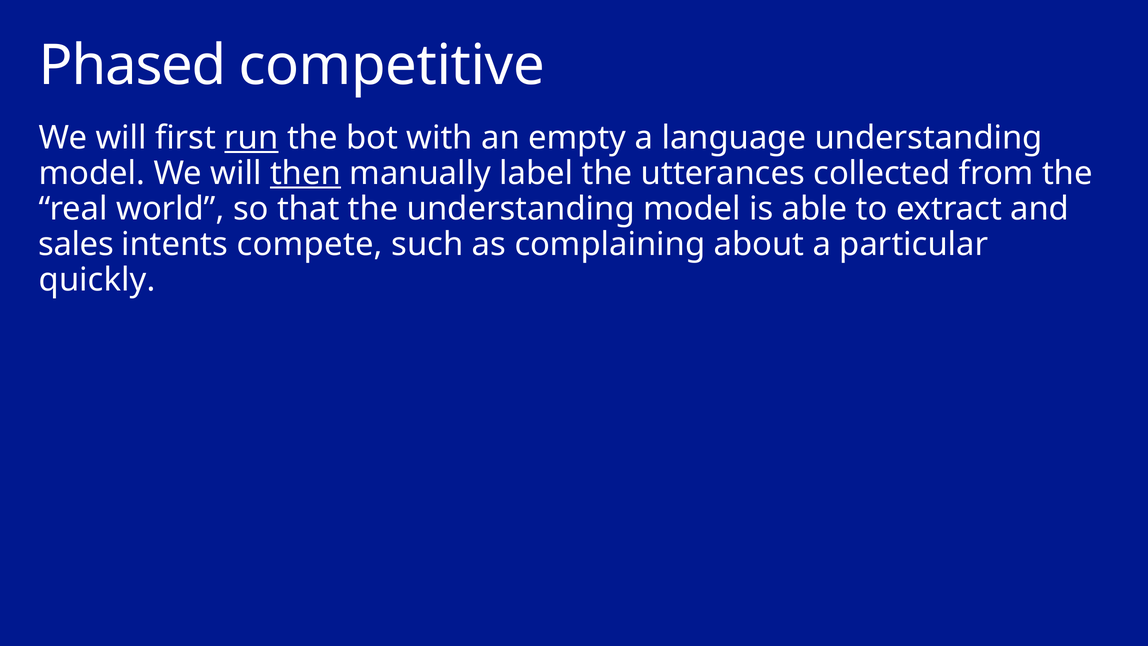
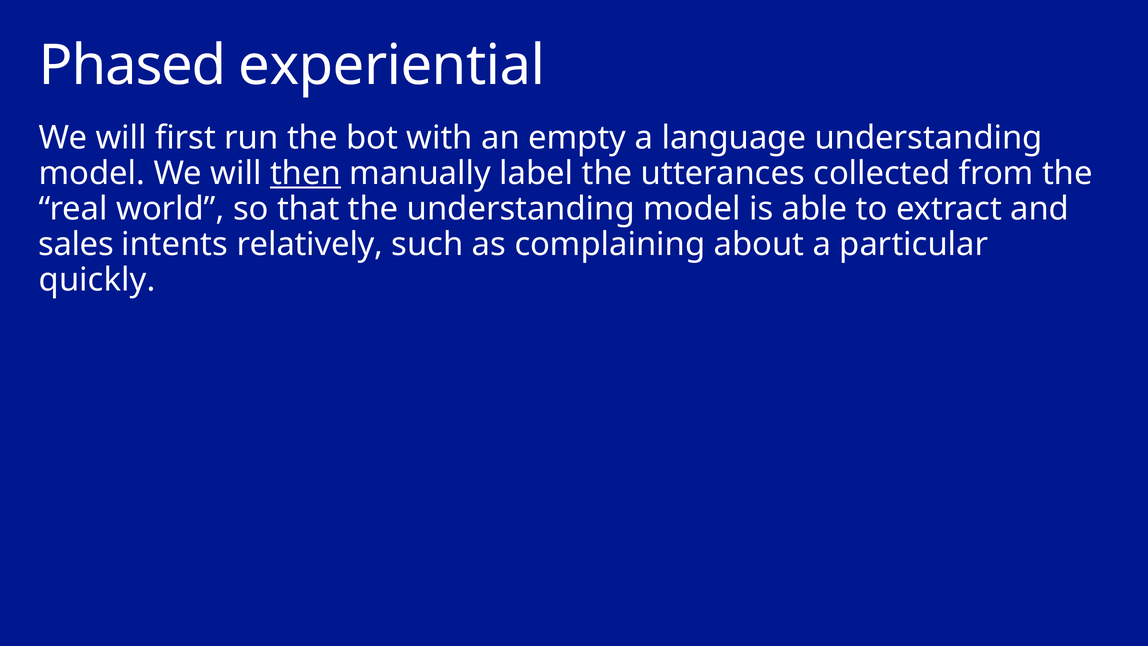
competitive: competitive -> experiential
run underline: present -> none
compete: compete -> relatively
